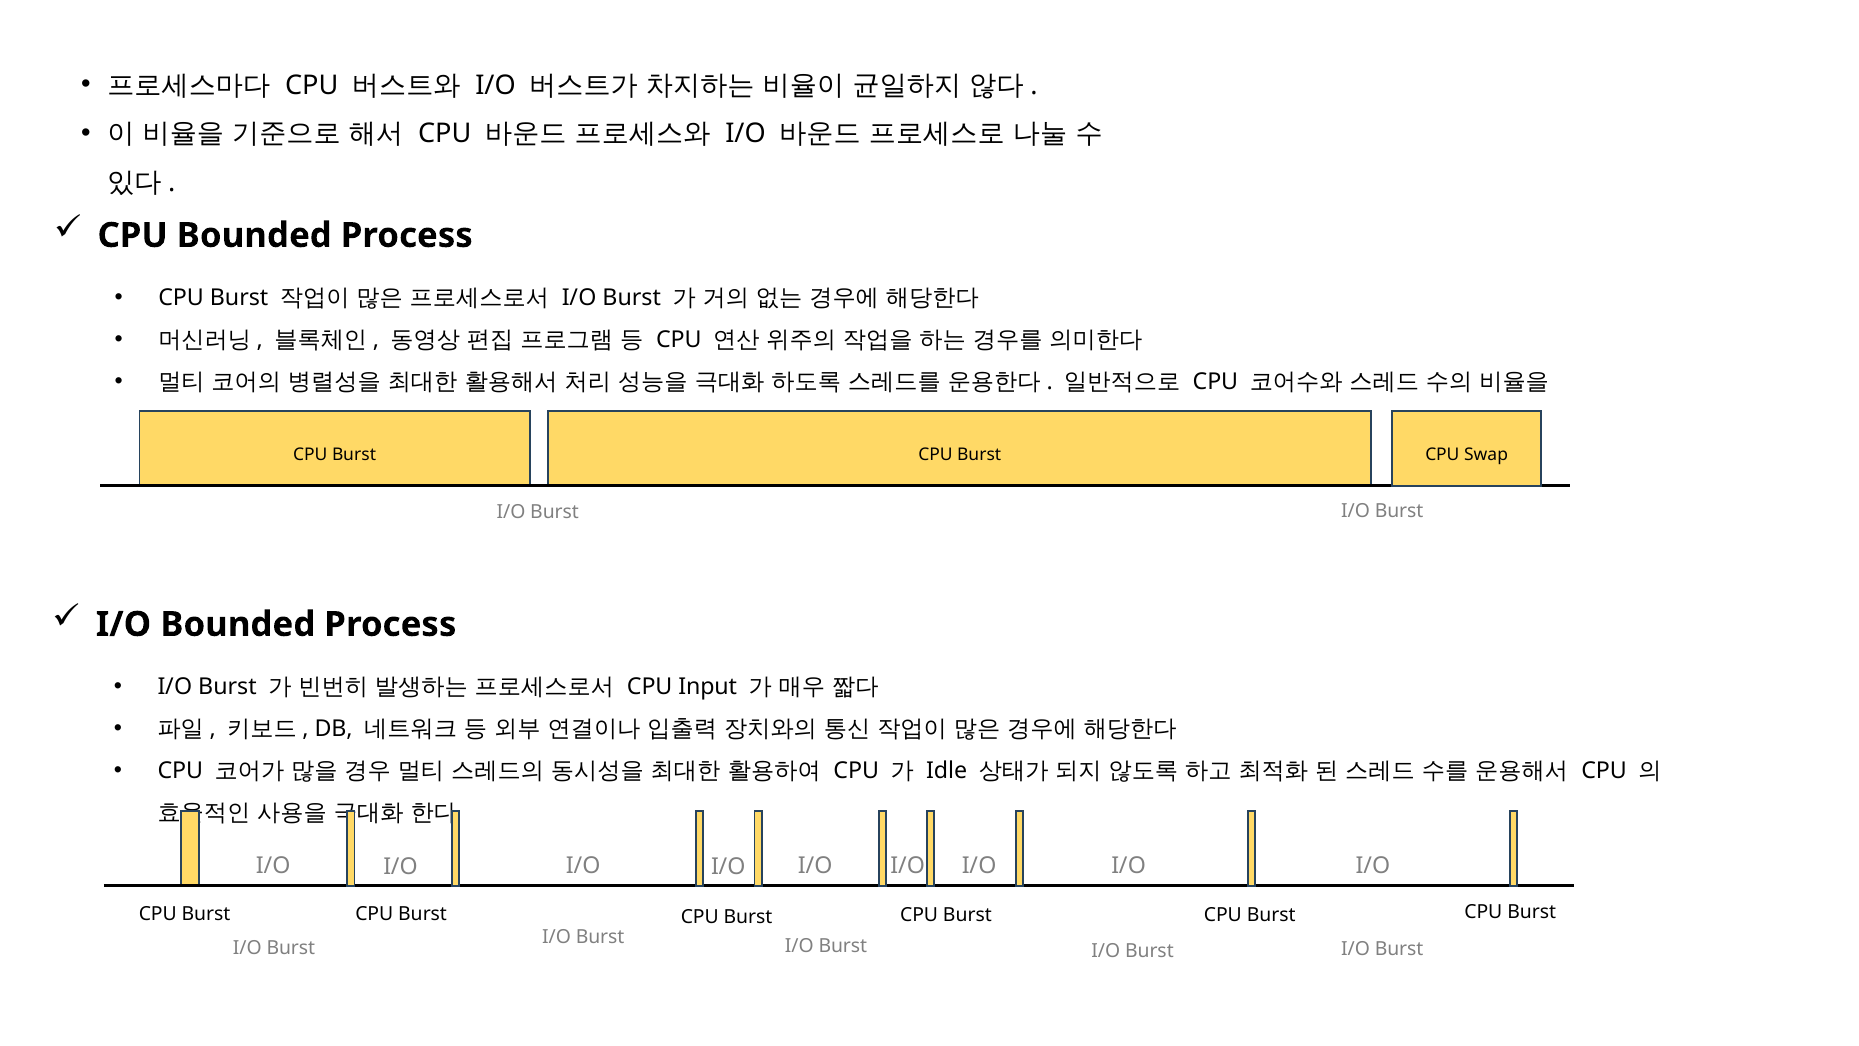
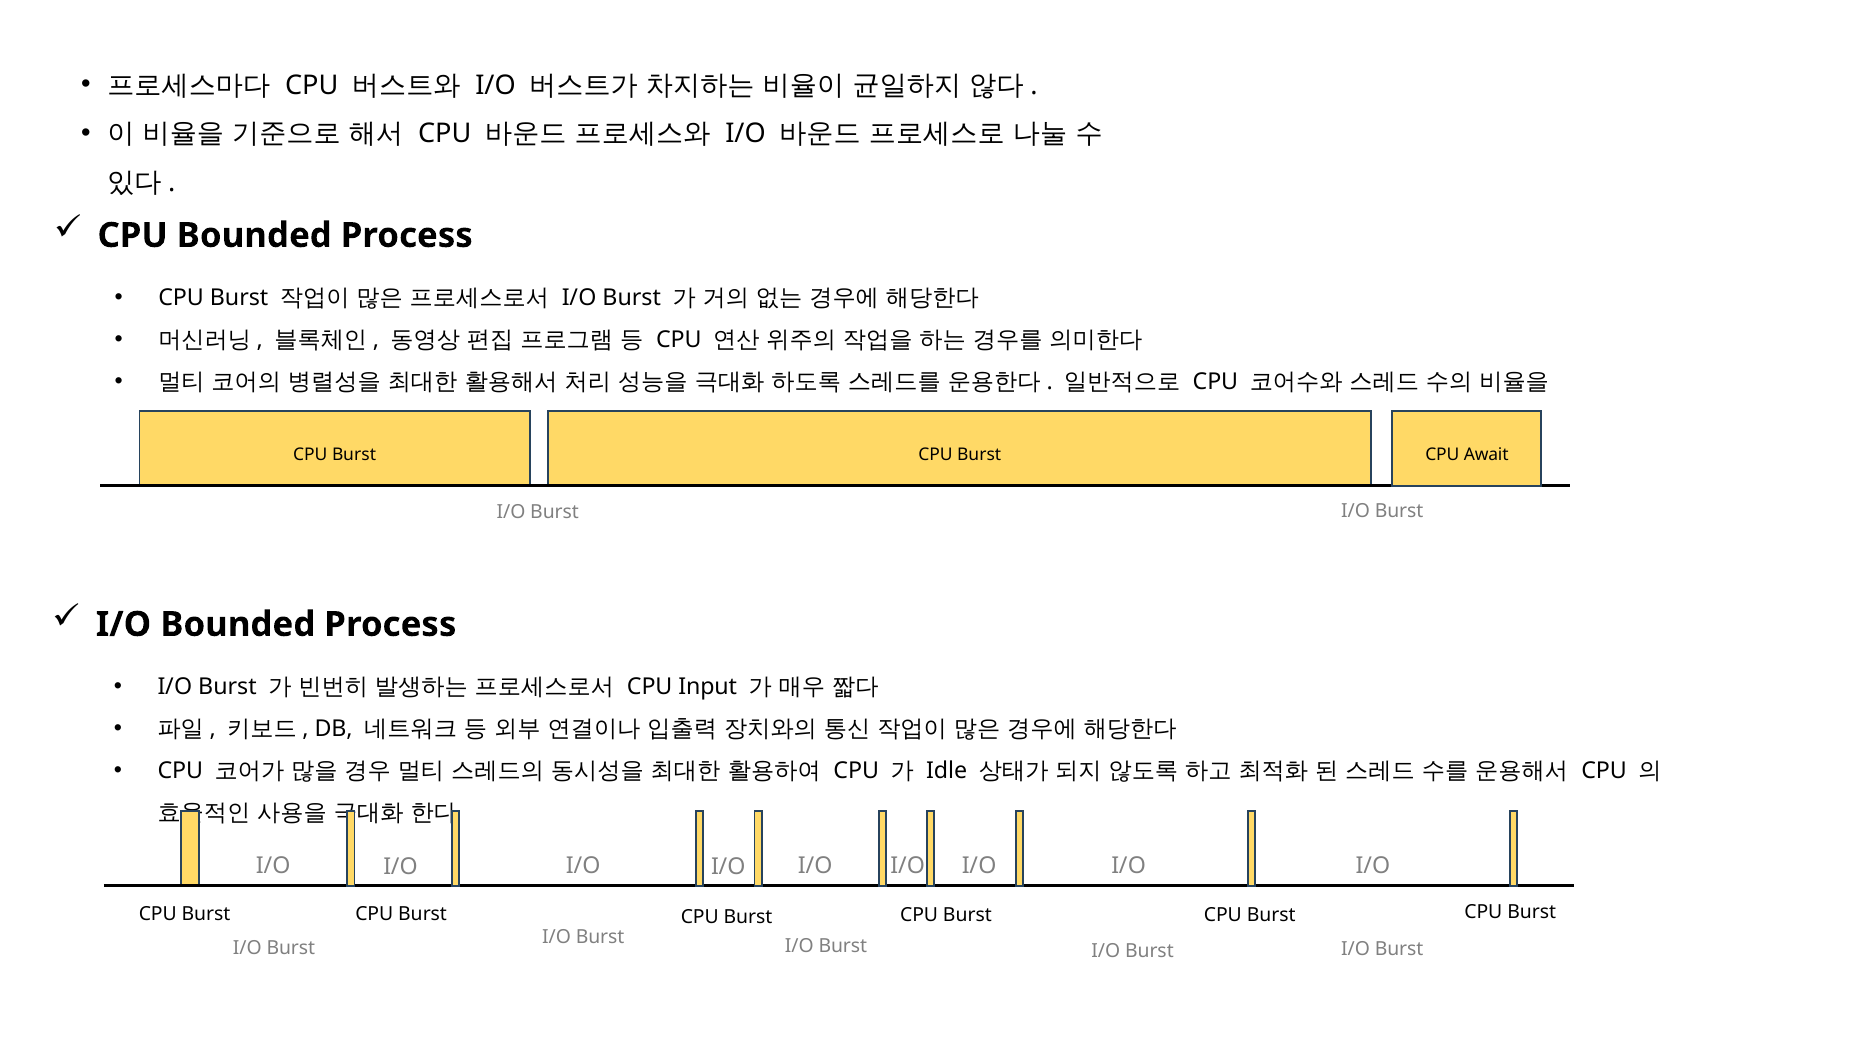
Swap: Swap -> Await
